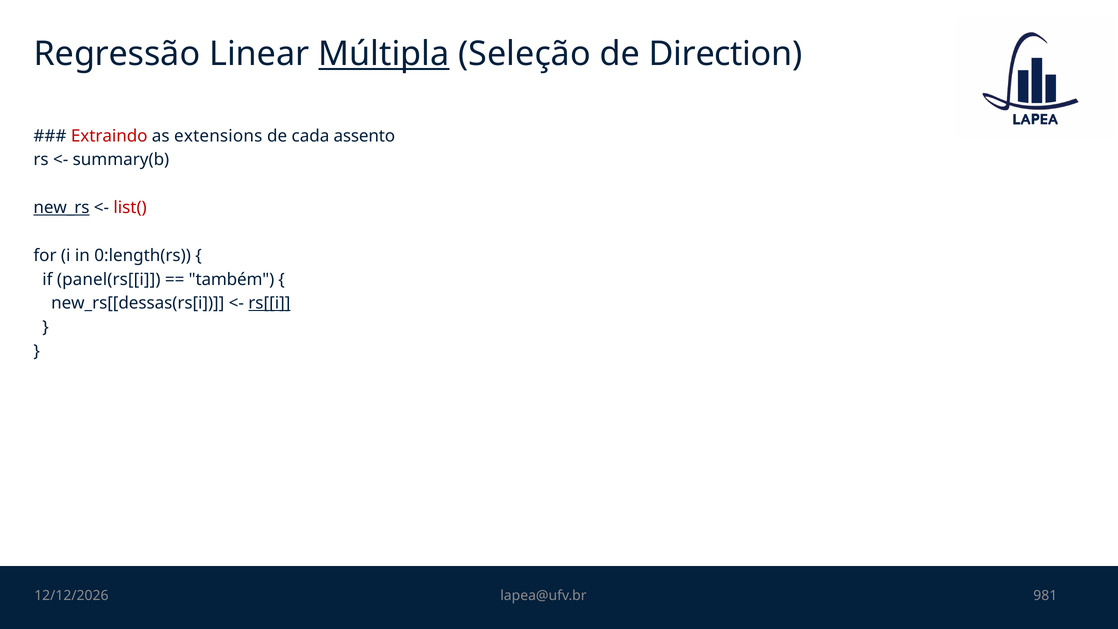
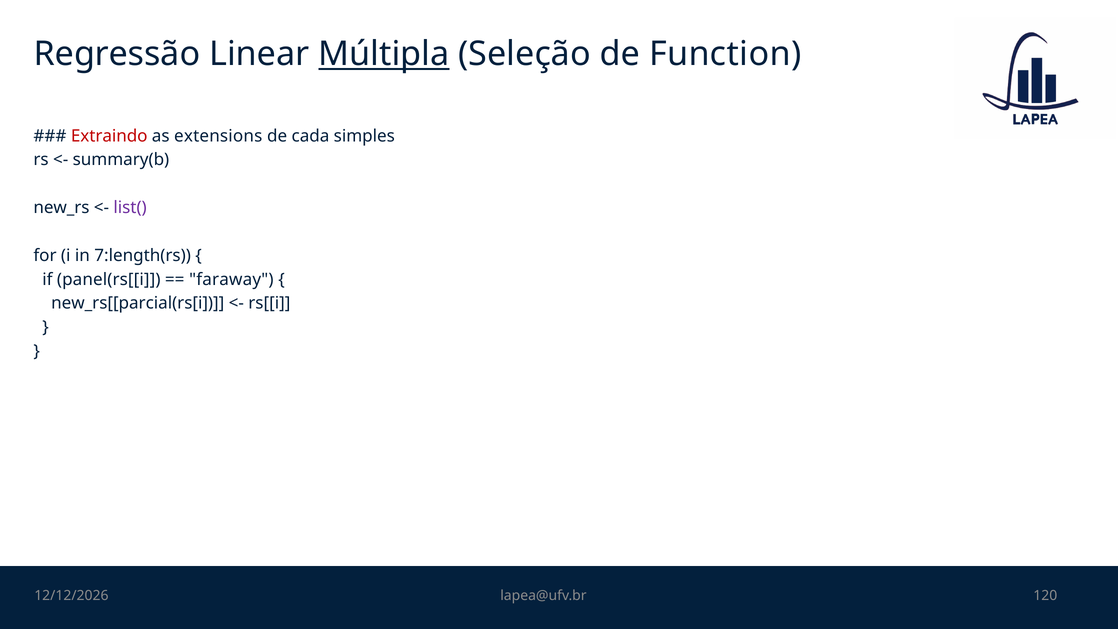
Direction: Direction -> Function
assento: assento -> simples
new_rs underline: present -> none
list( colour: red -> purple
0:length(rs: 0:length(rs -> 7:length(rs
também: também -> faraway
new_rs[[dessas(rs[i: new_rs[[dessas(rs[i -> new_rs[[parcial(rs[i
rs[[i underline: present -> none
981: 981 -> 120
